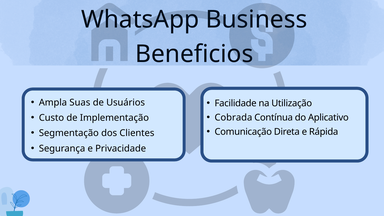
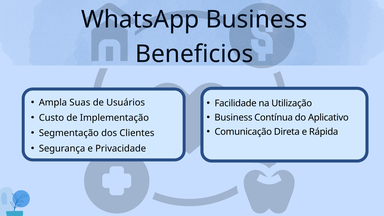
Cobrada at (233, 118): Cobrada -> Business
